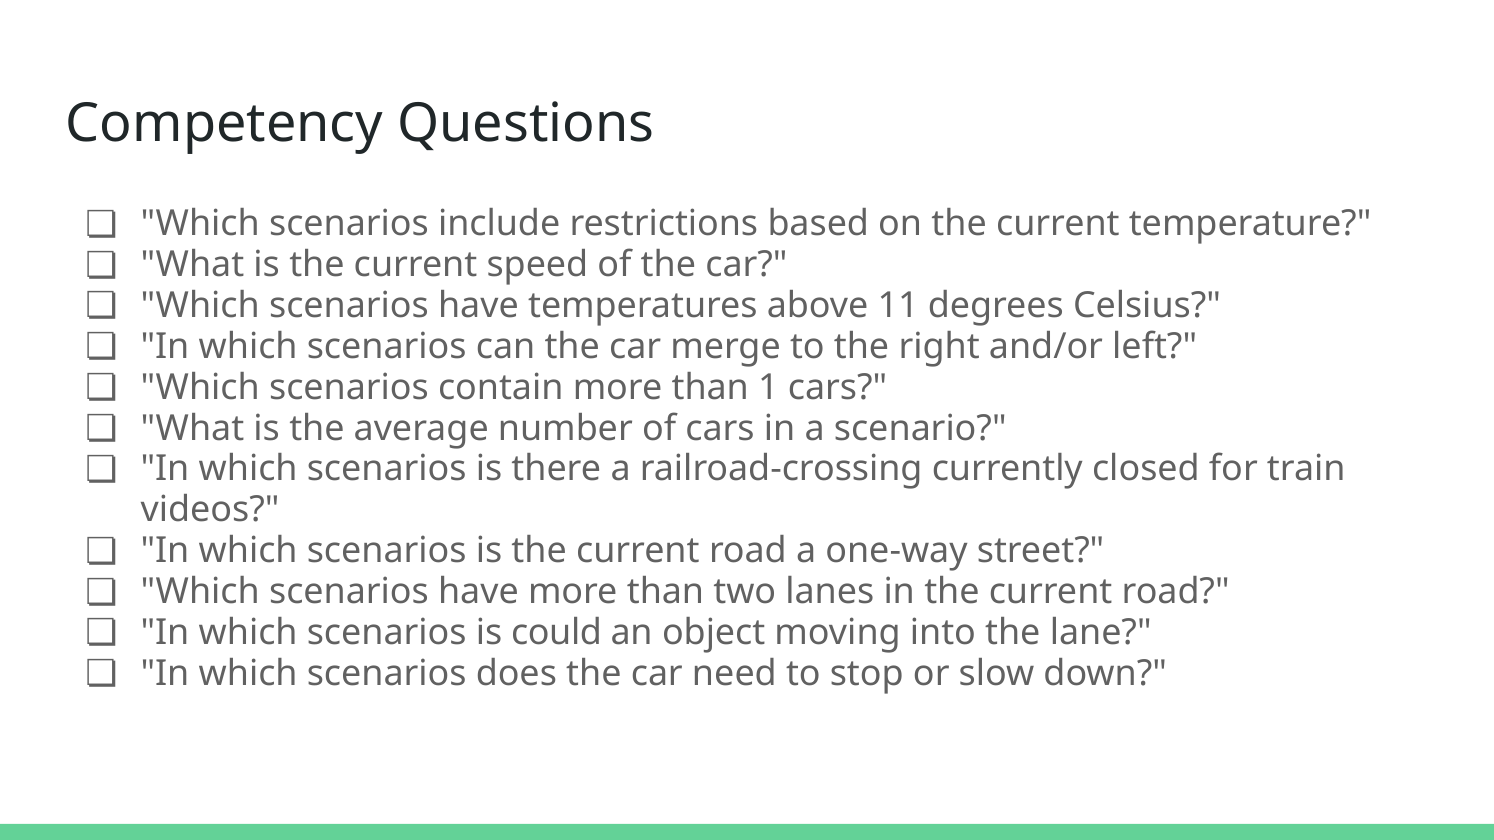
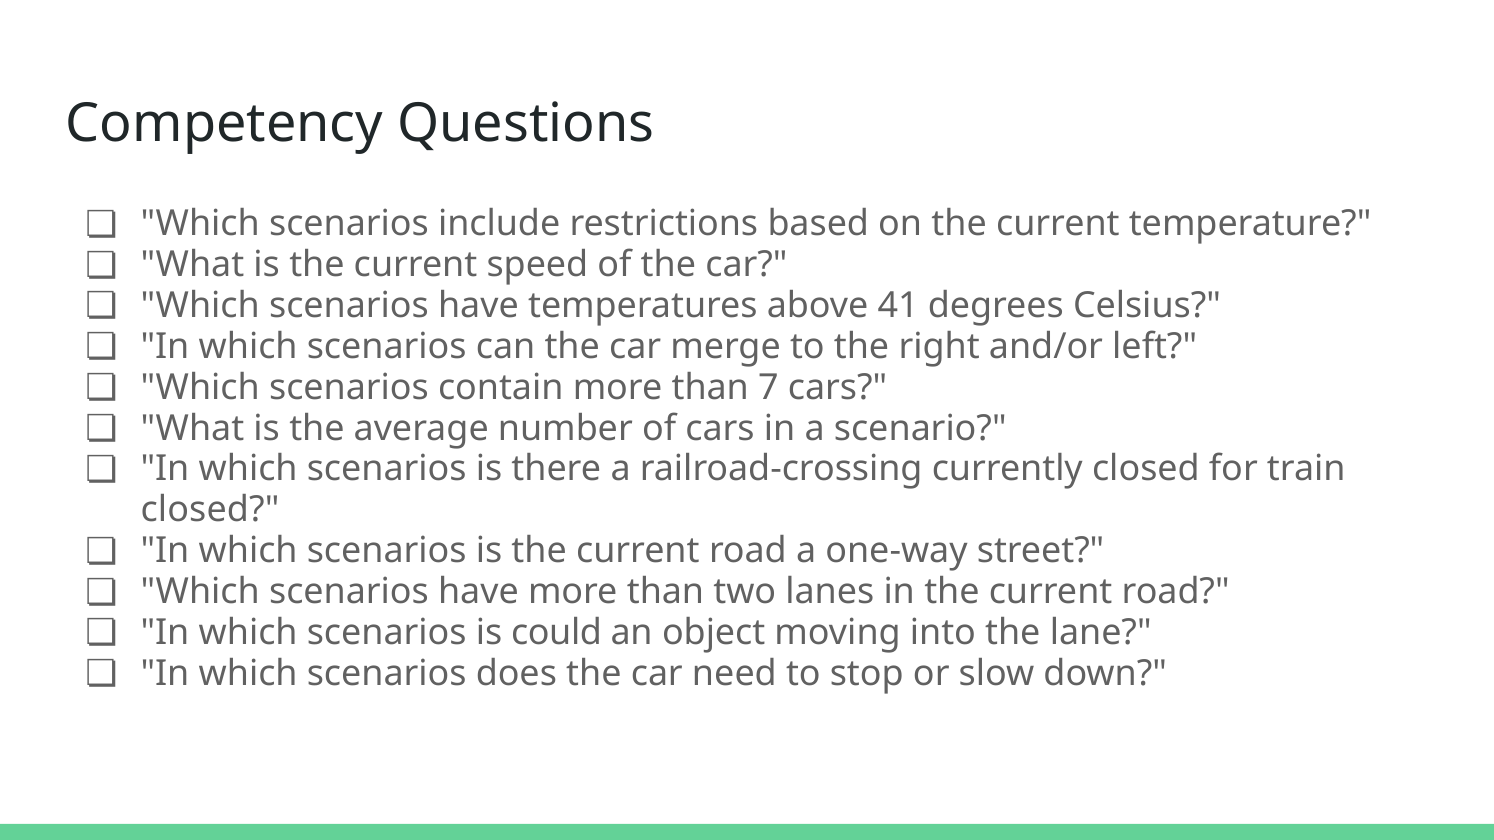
11: 11 -> 41
1: 1 -> 7
videos at (210, 510): videos -> closed
